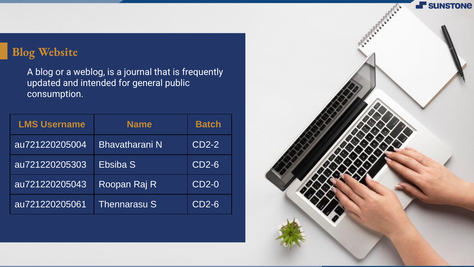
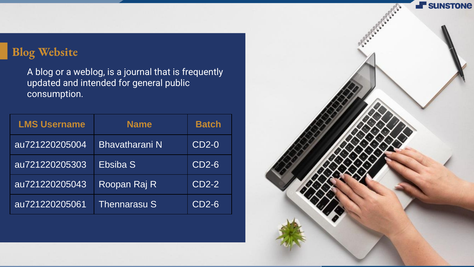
CD2-2: CD2-2 -> CD2-0
CD2-0: CD2-0 -> CD2-2
